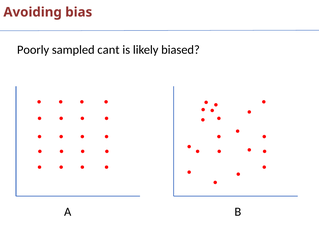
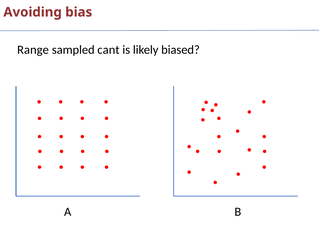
Poorly: Poorly -> Range
